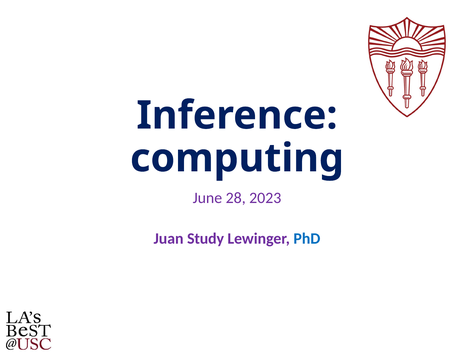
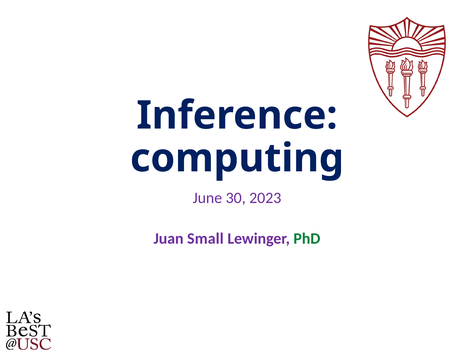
28: 28 -> 30
Study: Study -> Small
PhD colour: blue -> green
